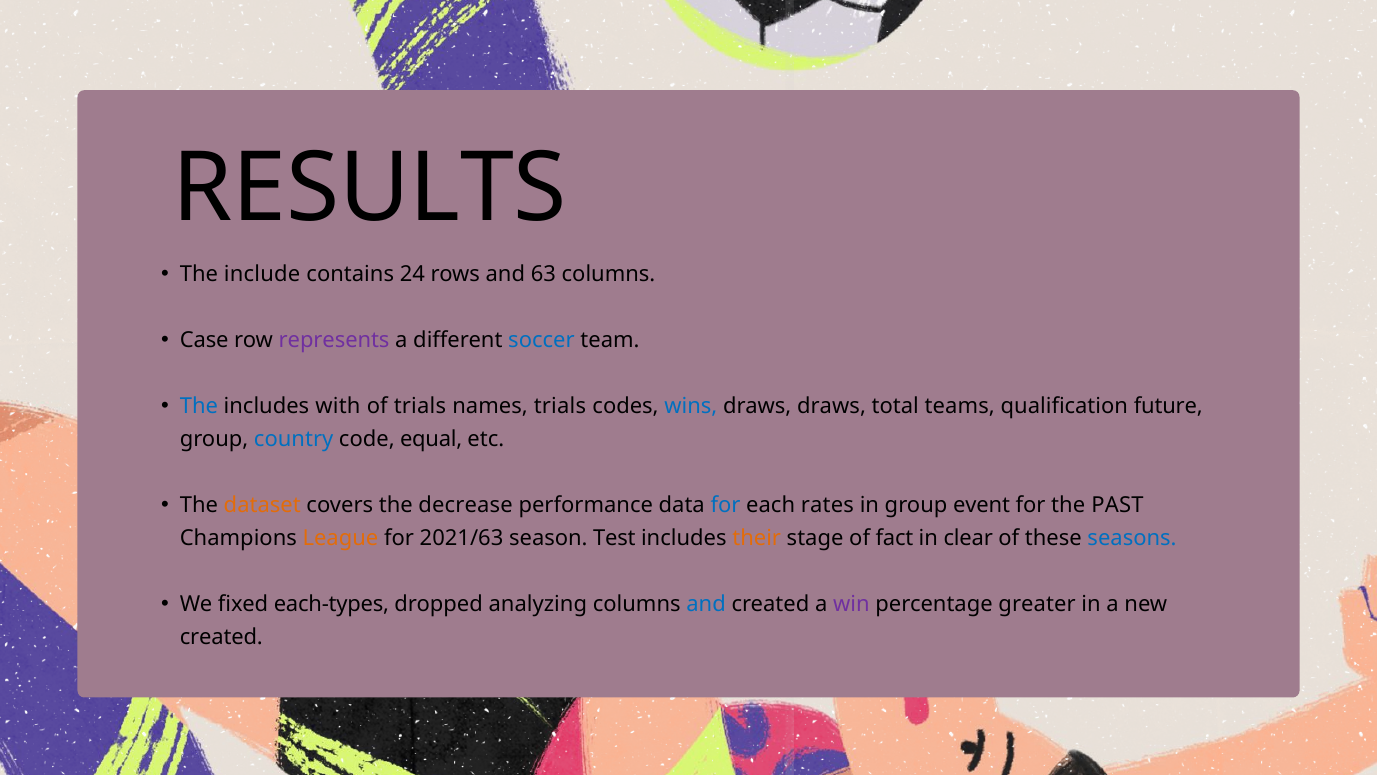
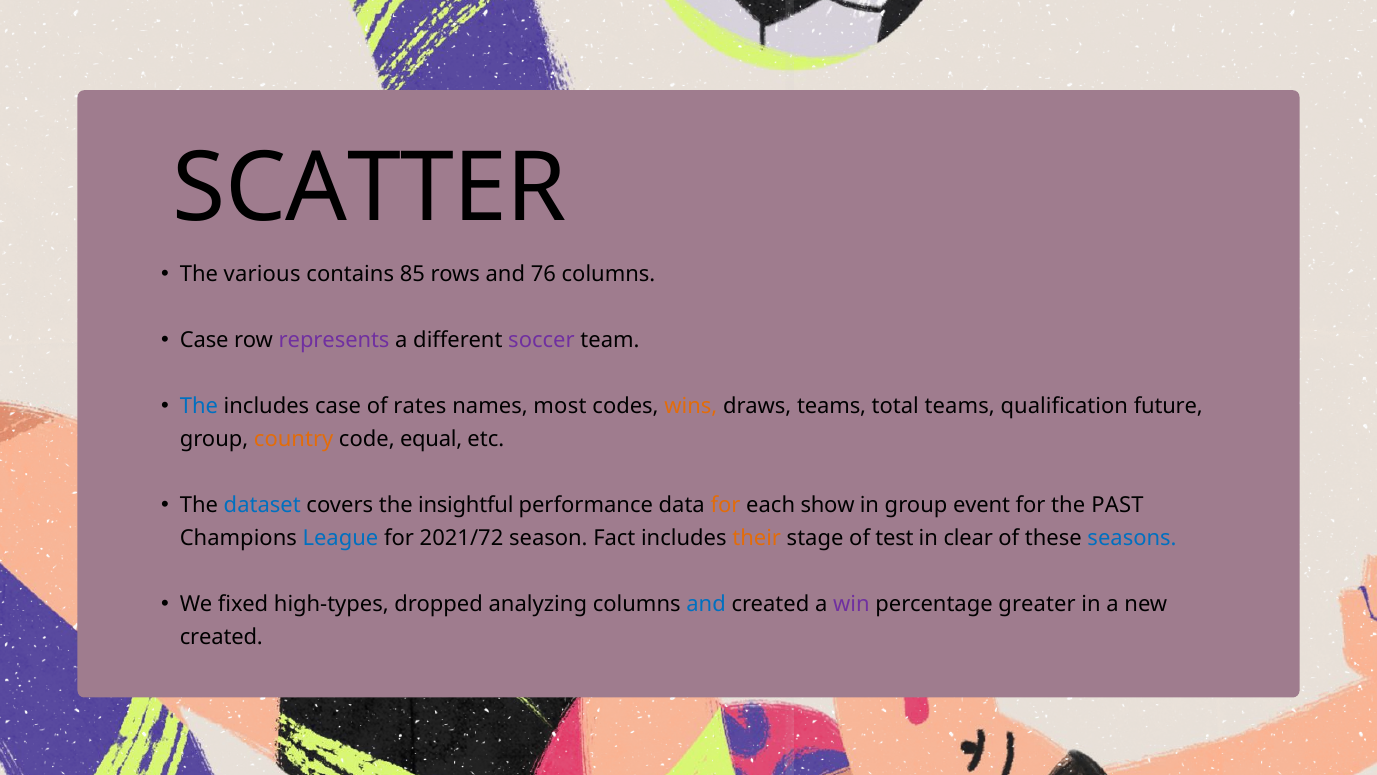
RESULTS: RESULTS -> SCATTER
include: include -> various
24: 24 -> 85
63: 63 -> 76
soccer colour: blue -> purple
includes with: with -> case
of trials: trials -> rates
names trials: trials -> most
wins colour: blue -> orange
draws draws: draws -> teams
country colour: blue -> orange
dataset colour: orange -> blue
decrease: decrease -> insightful
for at (726, 505) colour: blue -> orange
rates: rates -> show
League colour: orange -> blue
2021/63: 2021/63 -> 2021/72
Test: Test -> Fact
fact: fact -> test
each-types: each-types -> high-types
